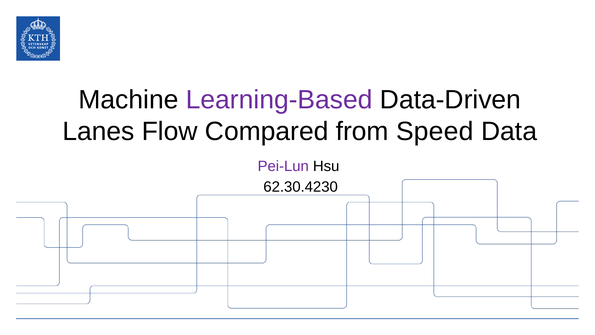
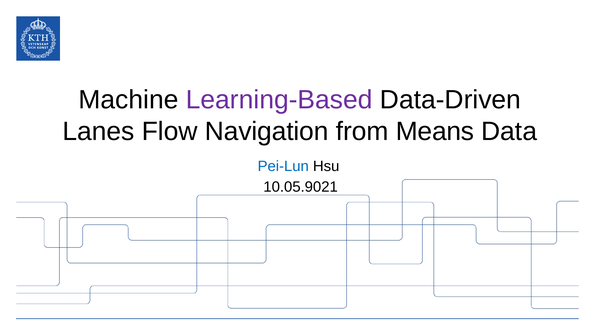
Compared: Compared -> Navigation
Speed: Speed -> Means
Pei-Lun colour: purple -> blue
62.30.4230: 62.30.4230 -> 10.05.9021
